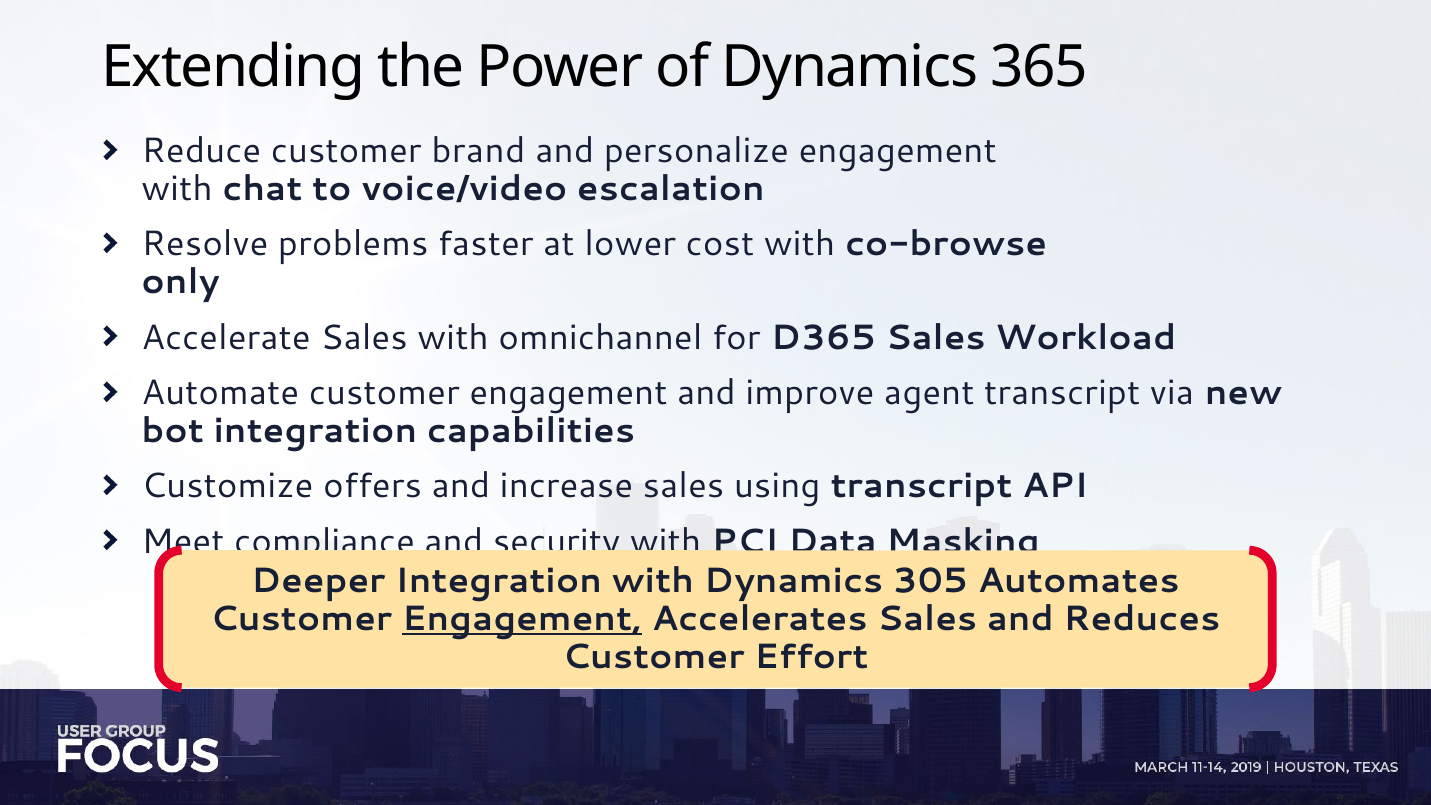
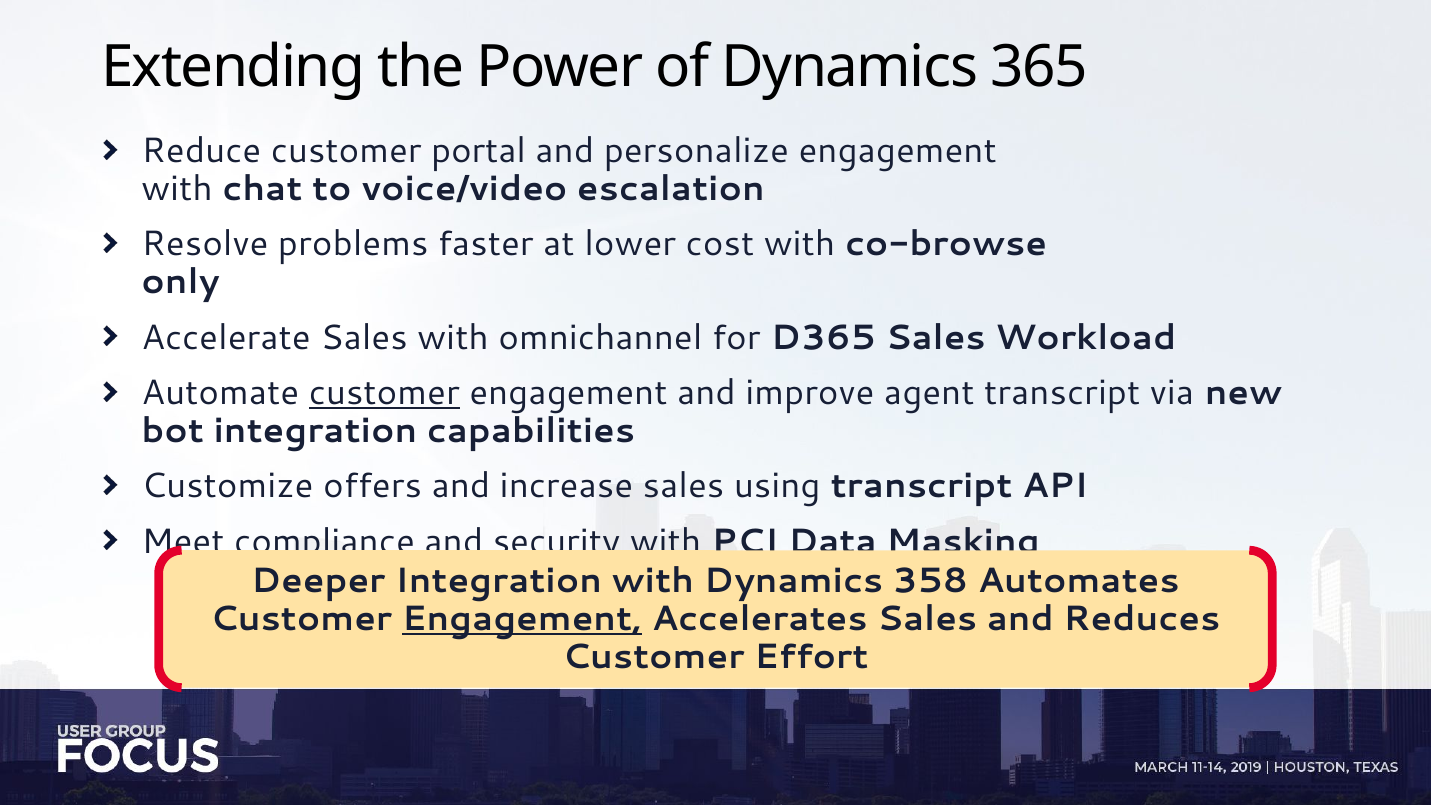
brand: brand -> portal
customer at (384, 393) underline: none -> present
305: 305 -> 358
